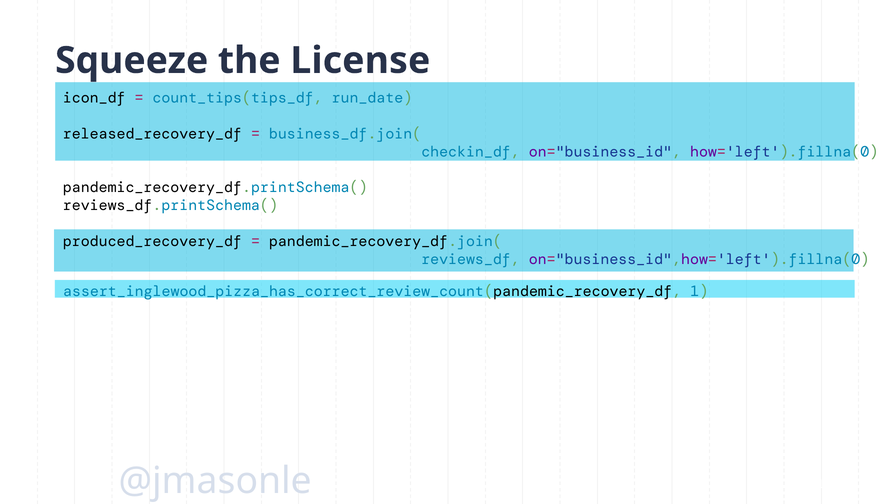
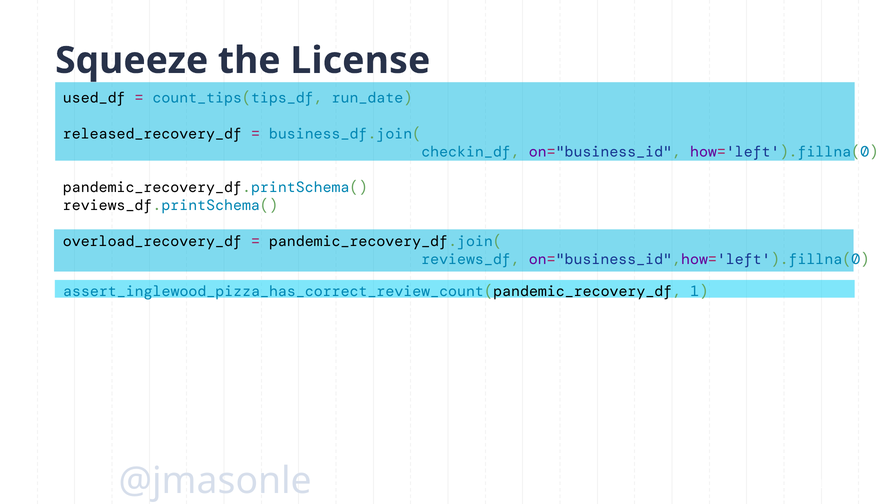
icon_df: icon_df -> used_df
produced_recovery_df: produced_recovery_df -> overload_recovery_df
